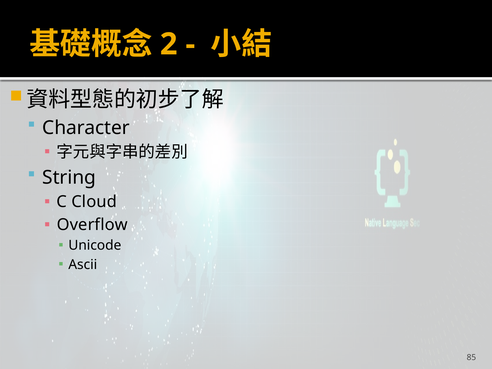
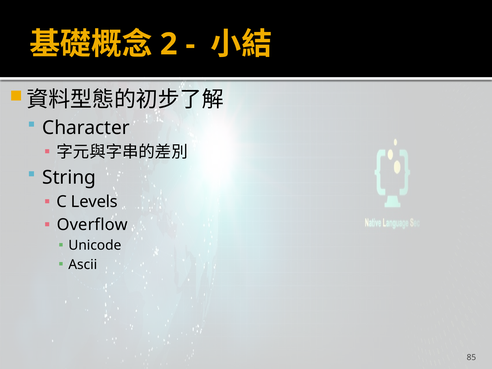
Cloud: Cloud -> Levels
